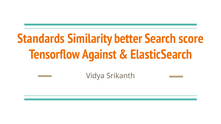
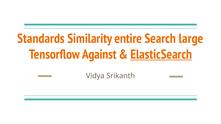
better: better -> entire
score: score -> large
ElasticSearch underline: none -> present
